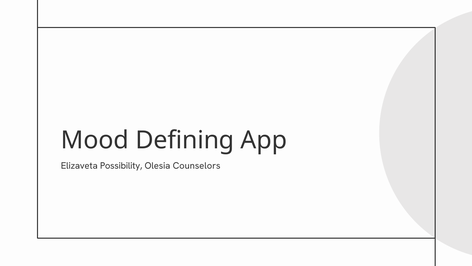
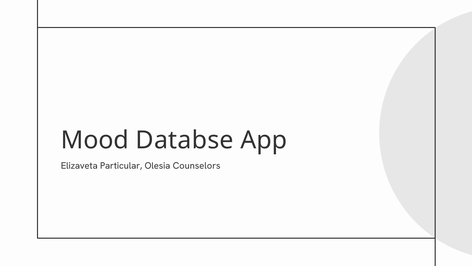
Defining: Defining -> Databse
Possibility: Possibility -> Particular
